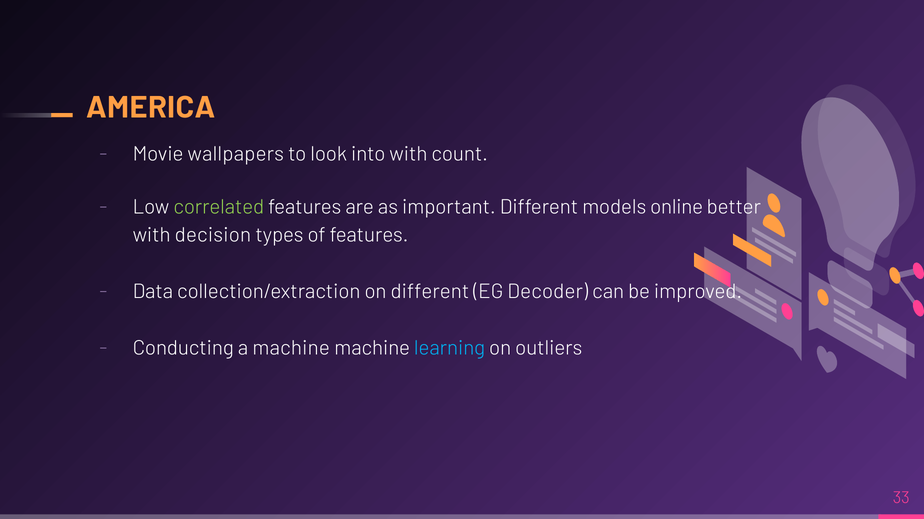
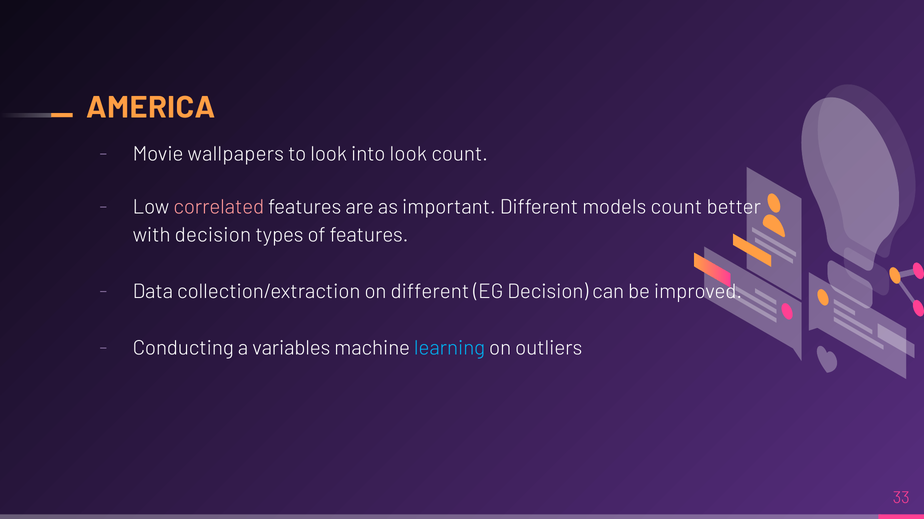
into with: with -> look
correlated colour: light green -> pink
models online: online -> count
EG Decoder: Decoder -> Decision
a machine: machine -> variables
